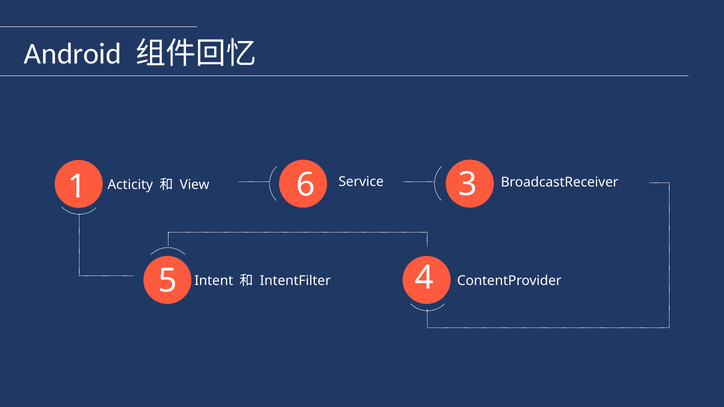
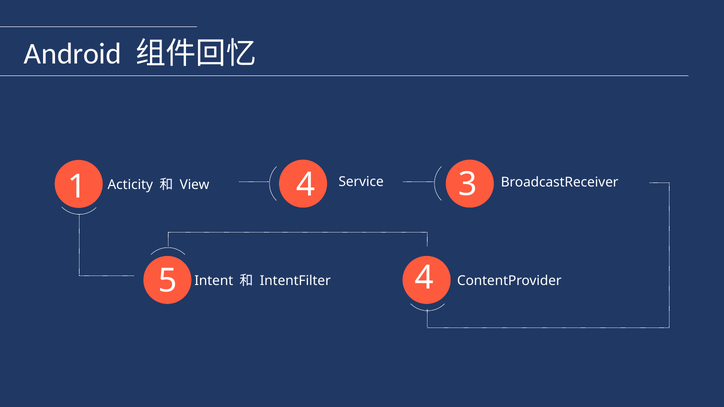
1 6: 6 -> 4
